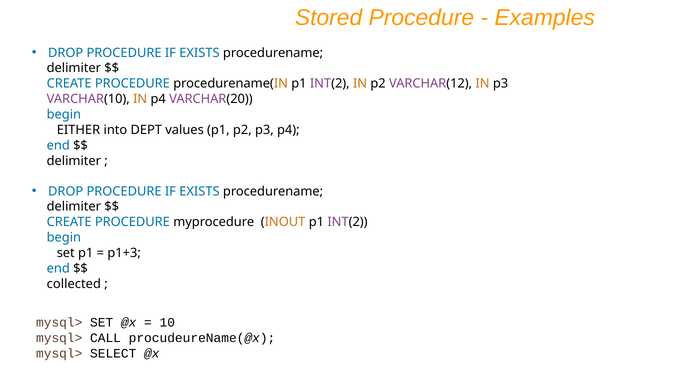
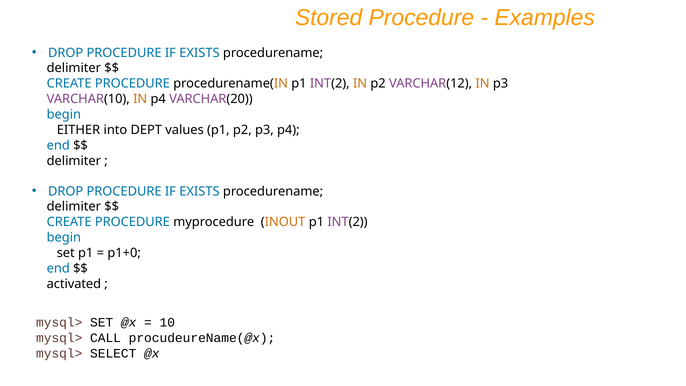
p1+3: p1+3 -> p1+0
collected: collected -> activated
